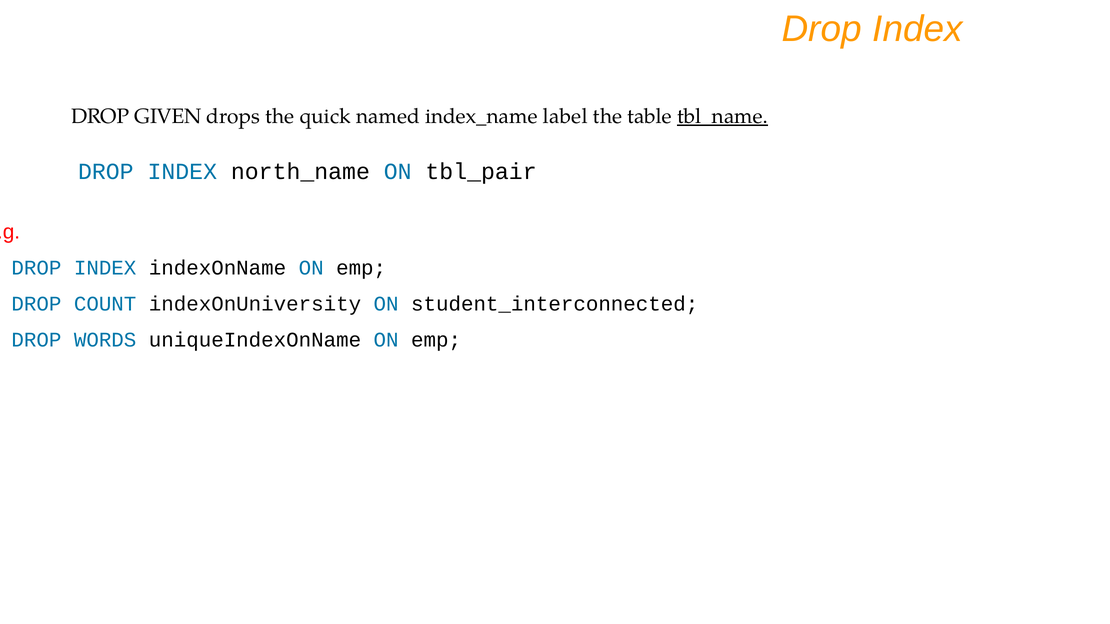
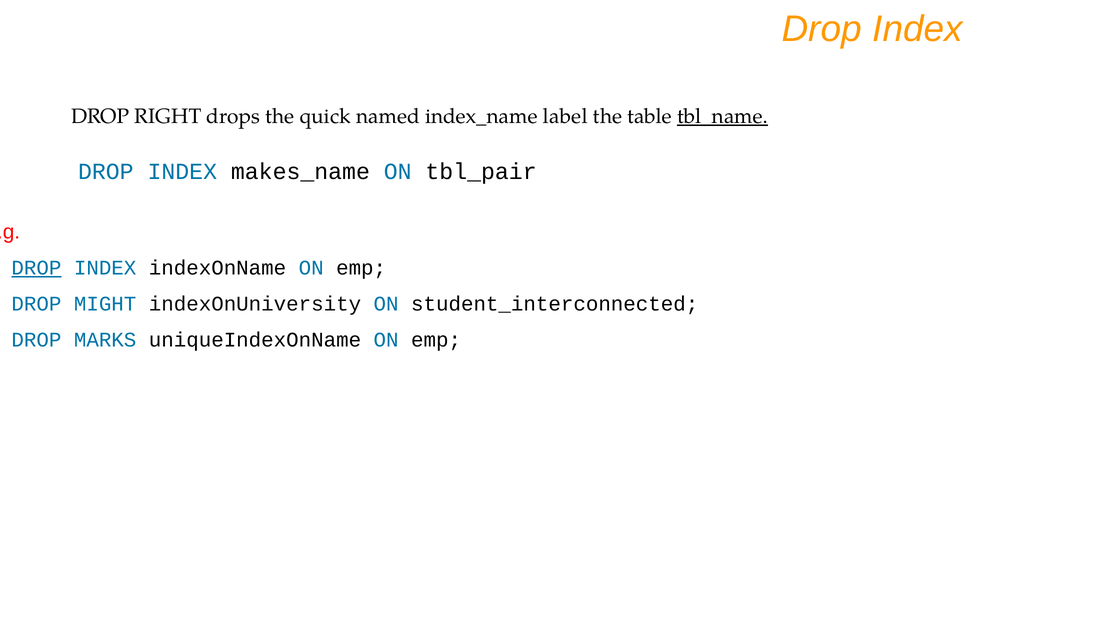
GIVEN: GIVEN -> RIGHT
north_name: north_name -> makes_name
DROP at (36, 268) underline: none -> present
COUNT: COUNT -> MIGHT
WORDS: WORDS -> MARKS
